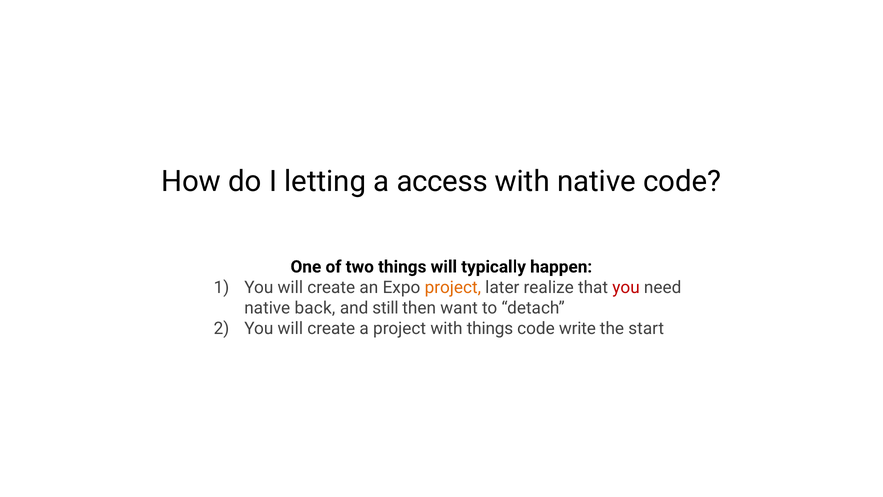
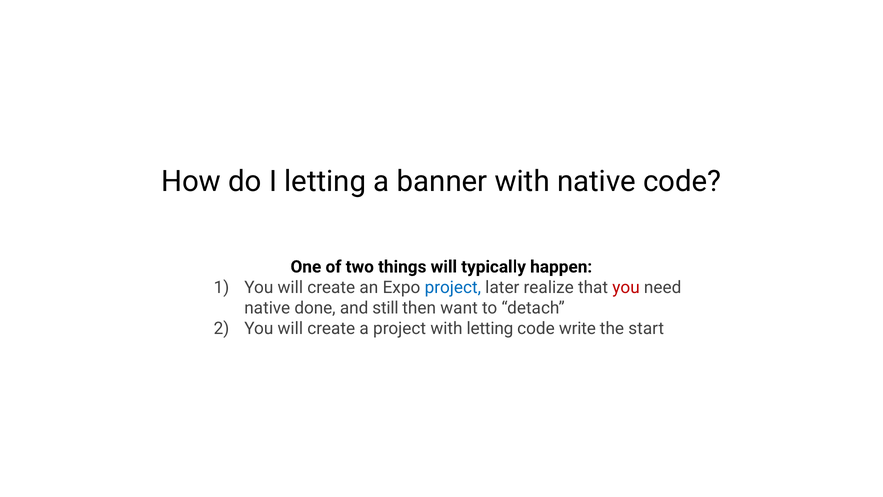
access: access -> banner
project at (453, 287) colour: orange -> blue
back: back -> done
with things: things -> letting
